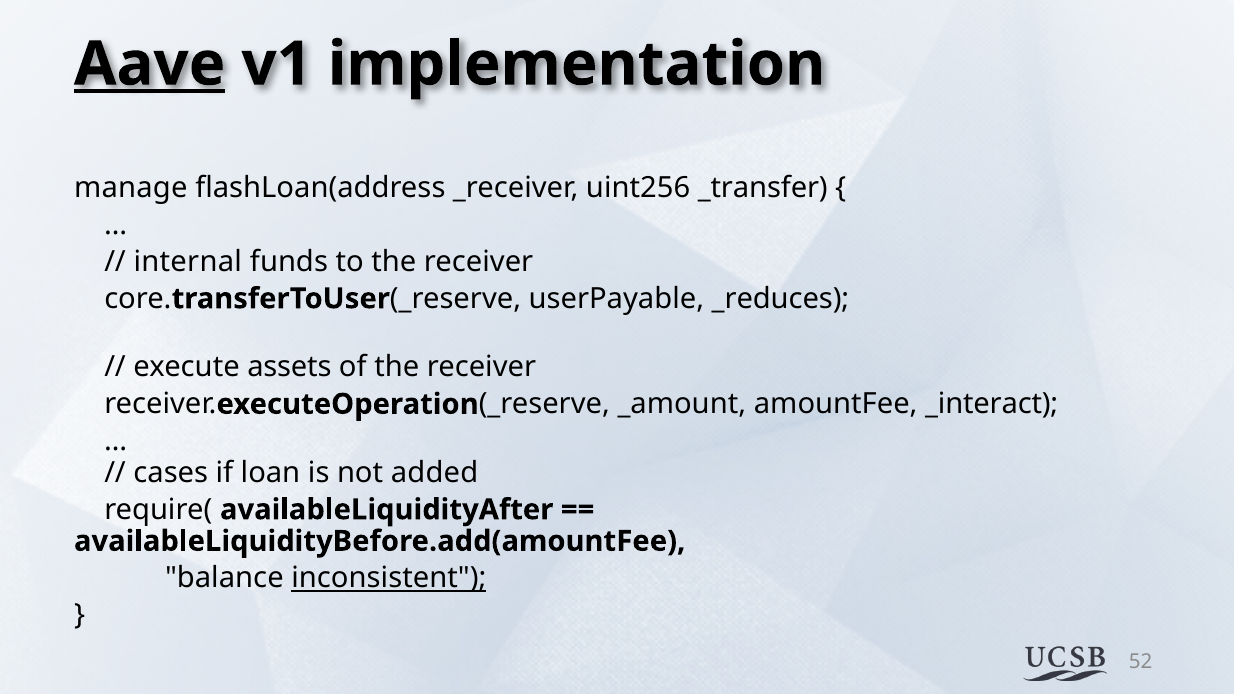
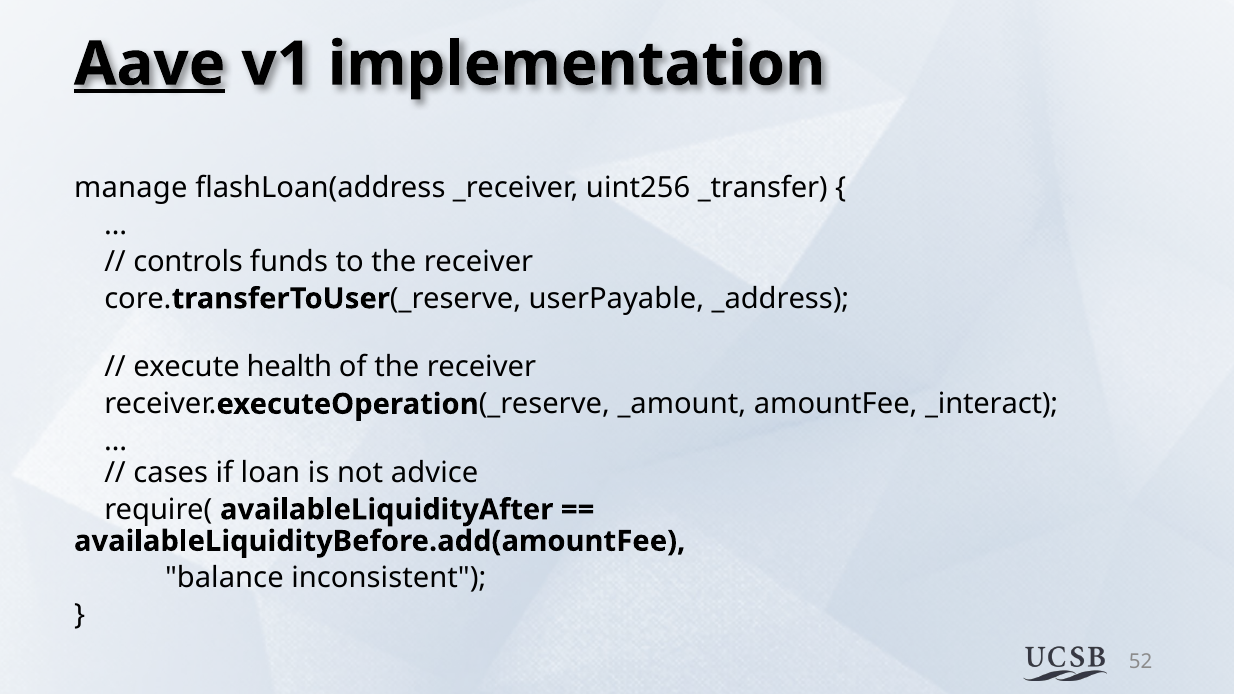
internal: internal -> controls
_reduces: _reduces -> _address
assets: assets -> health
added: added -> advice
inconsistent underline: present -> none
